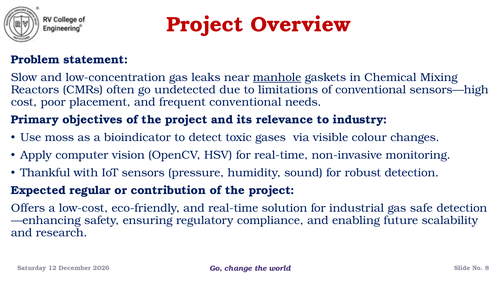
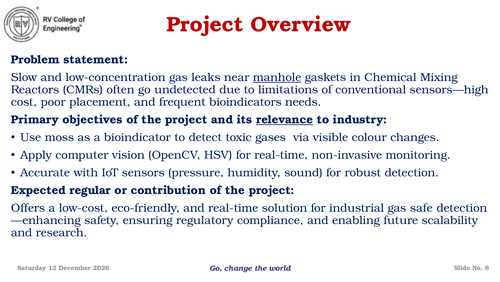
frequent conventional: conventional -> bioindicators
relevance underline: none -> present
Thankful: Thankful -> Accurate
